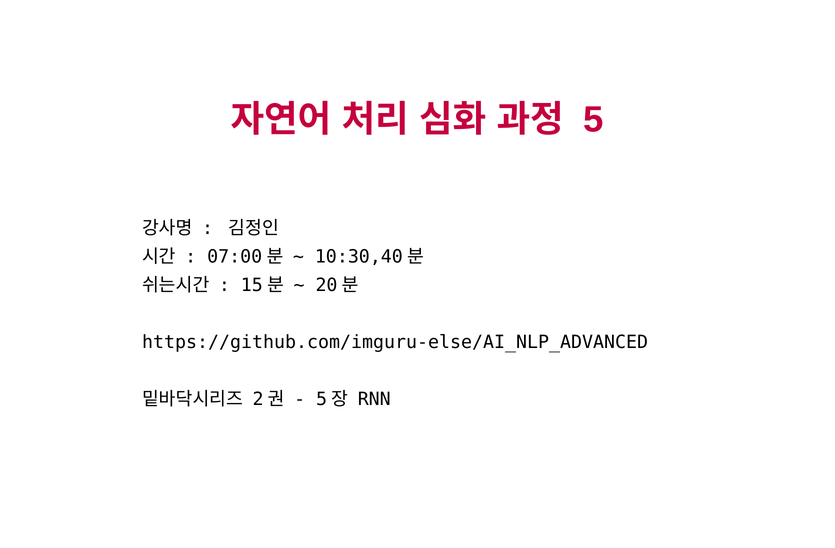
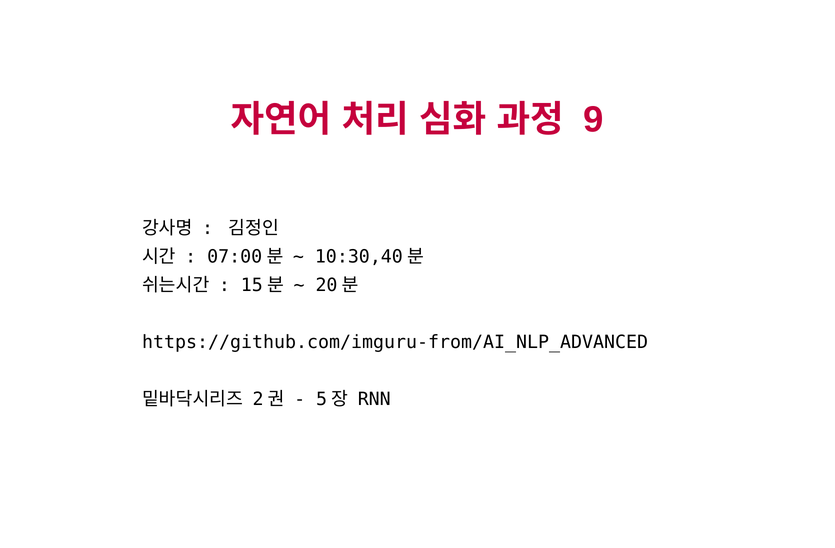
5: 5 -> 9
https://github.com/imguru-else/AI_NLP_ADVANCED: https://github.com/imguru-else/AI_NLP_ADVANCED -> https://github.com/imguru-from/AI_NLP_ADVANCED
